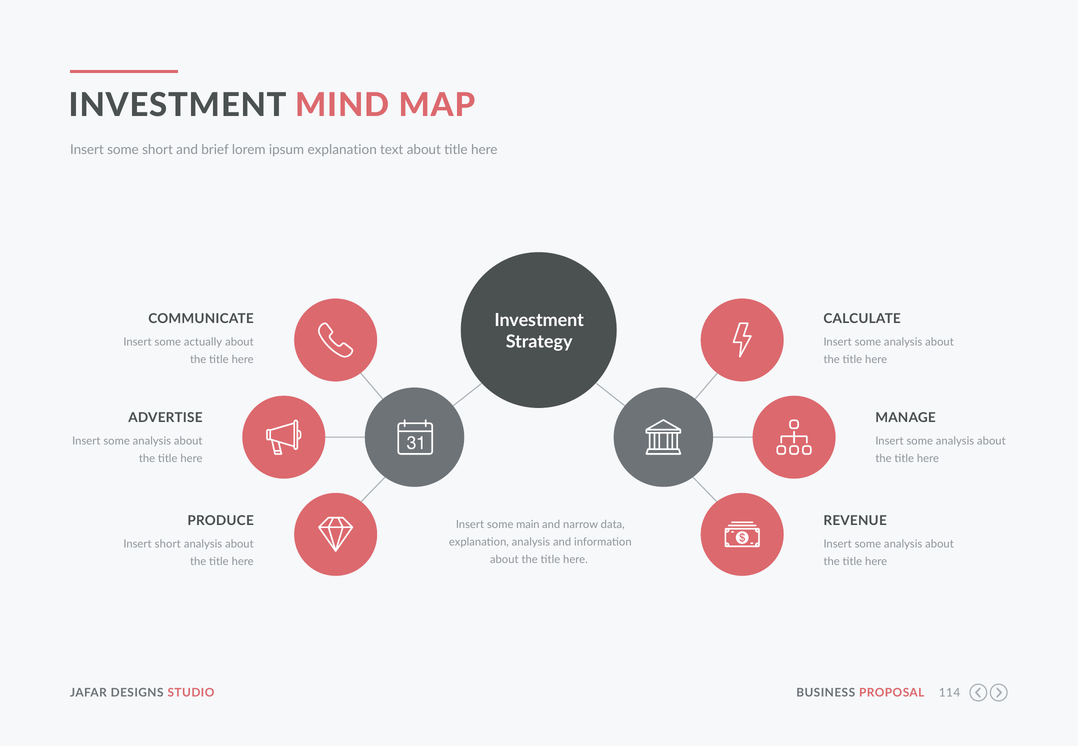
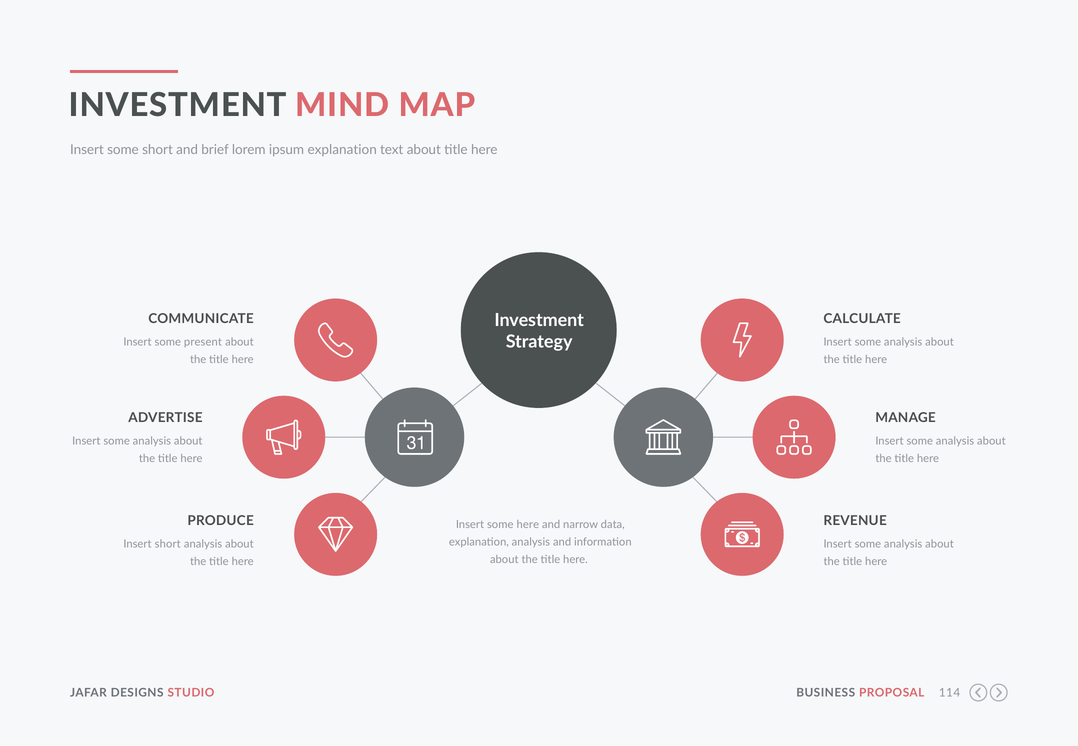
actually: actually -> present
some main: main -> here
